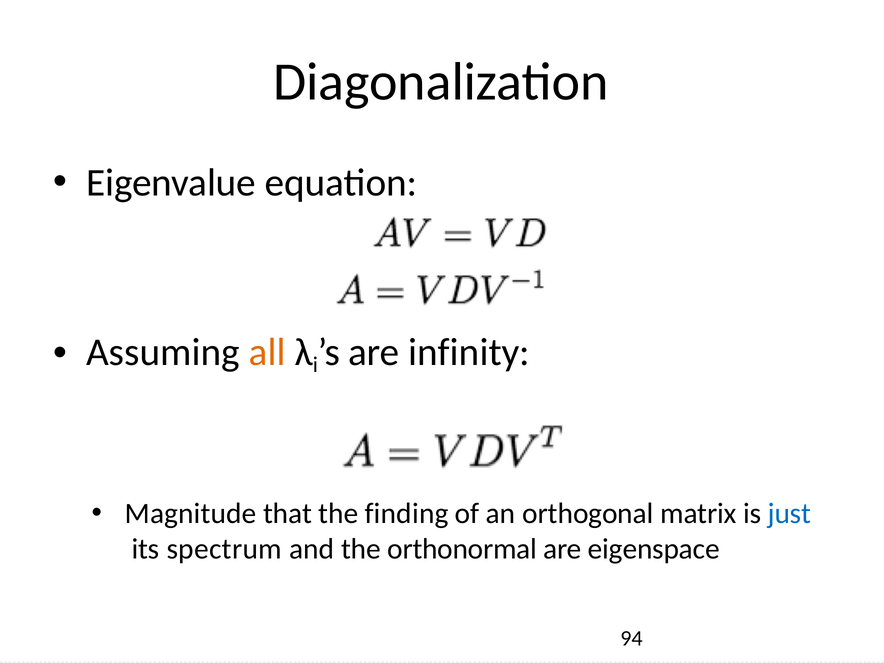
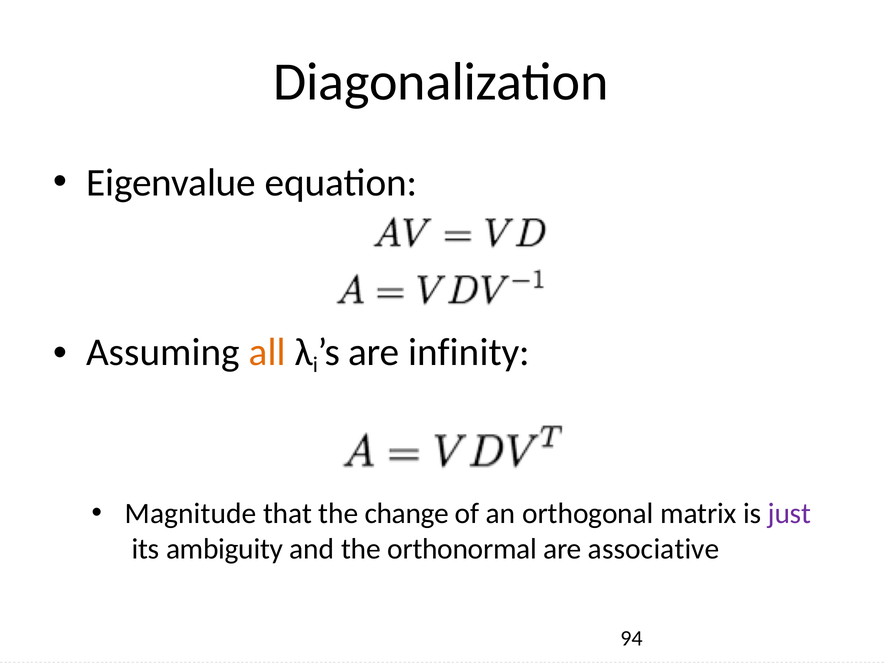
finding: finding -> change
just colour: blue -> purple
spectrum: spectrum -> ambiguity
eigenspace: eigenspace -> associative
